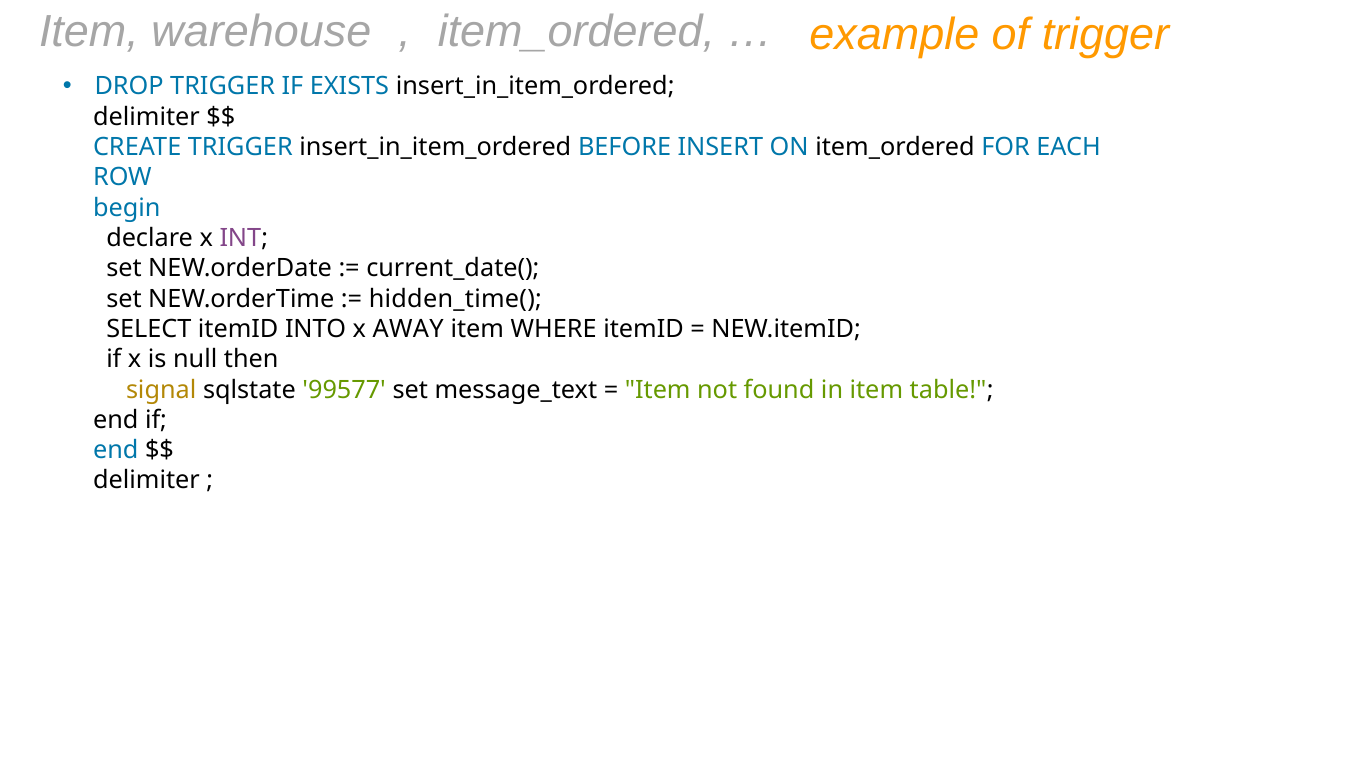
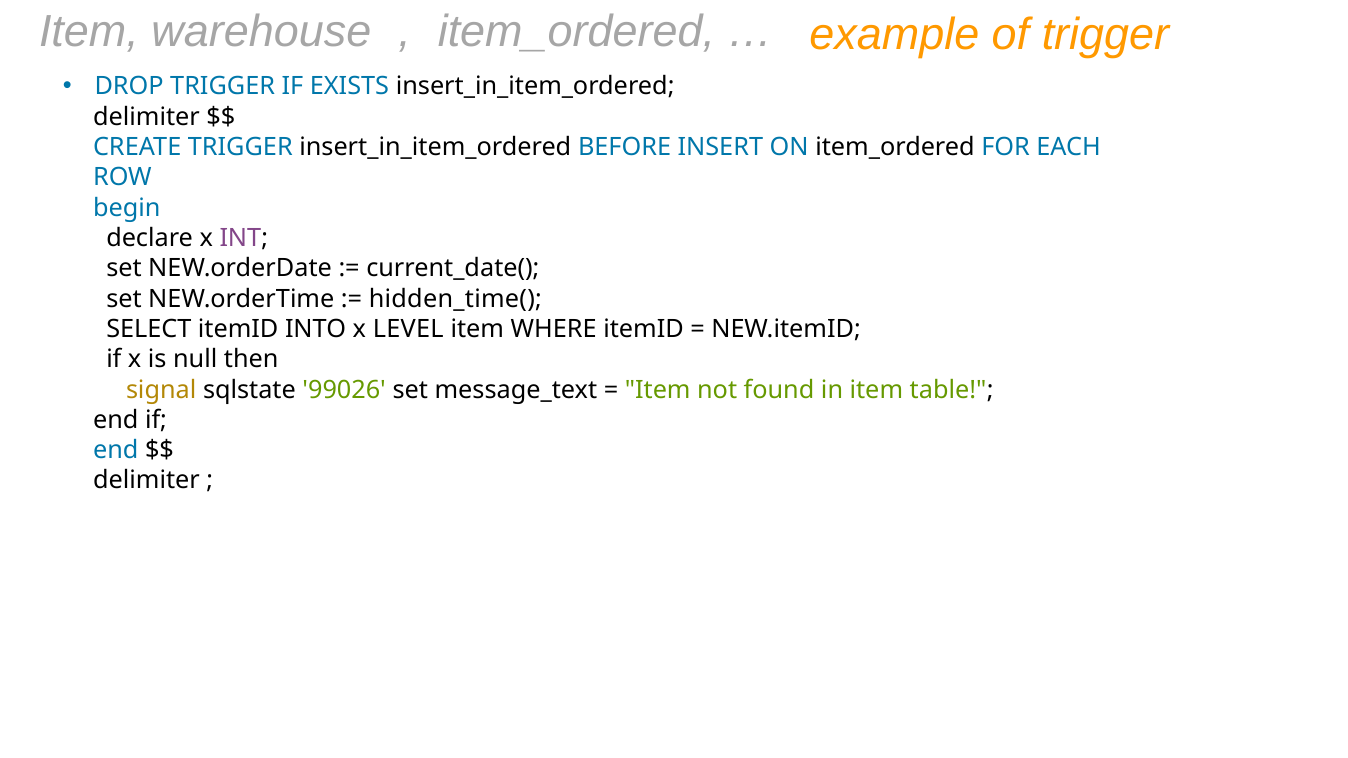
AWAY: AWAY -> LEVEL
99577: 99577 -> 99026
